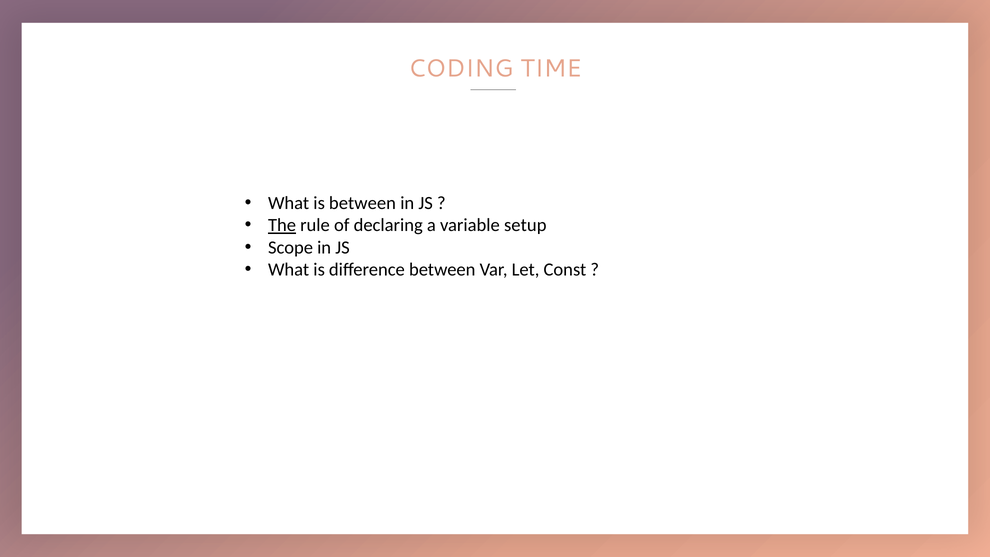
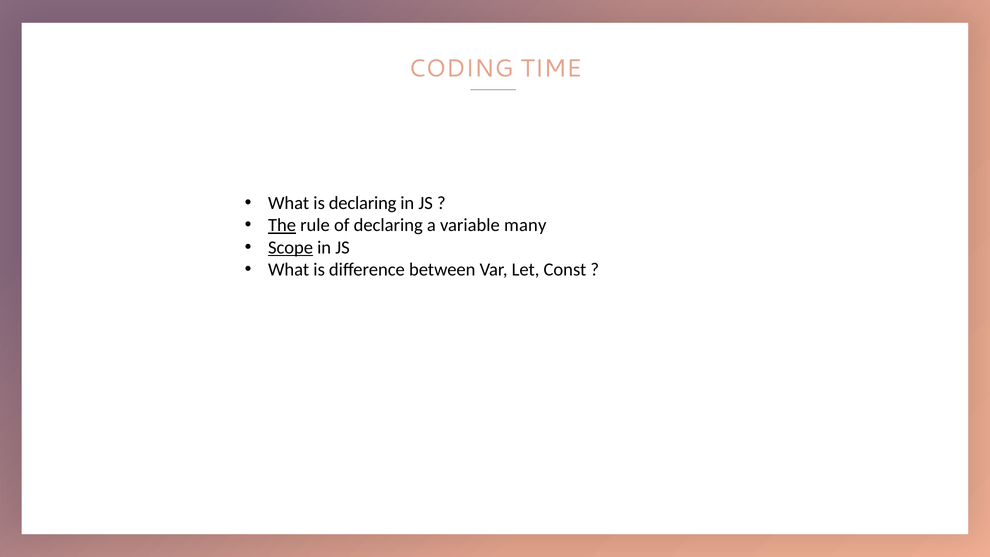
is between: between -> declaring
setup: setup -> many
Scope underline: none -> present
